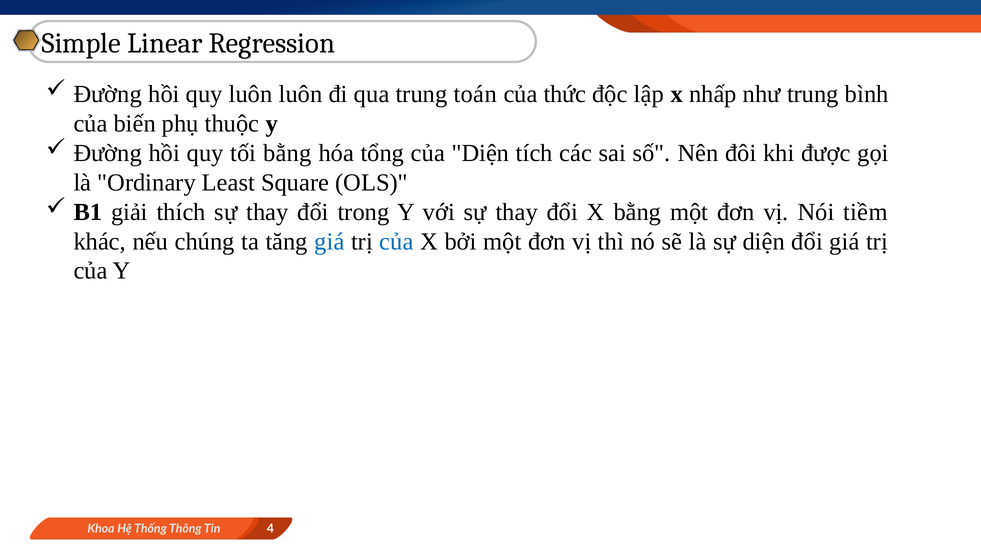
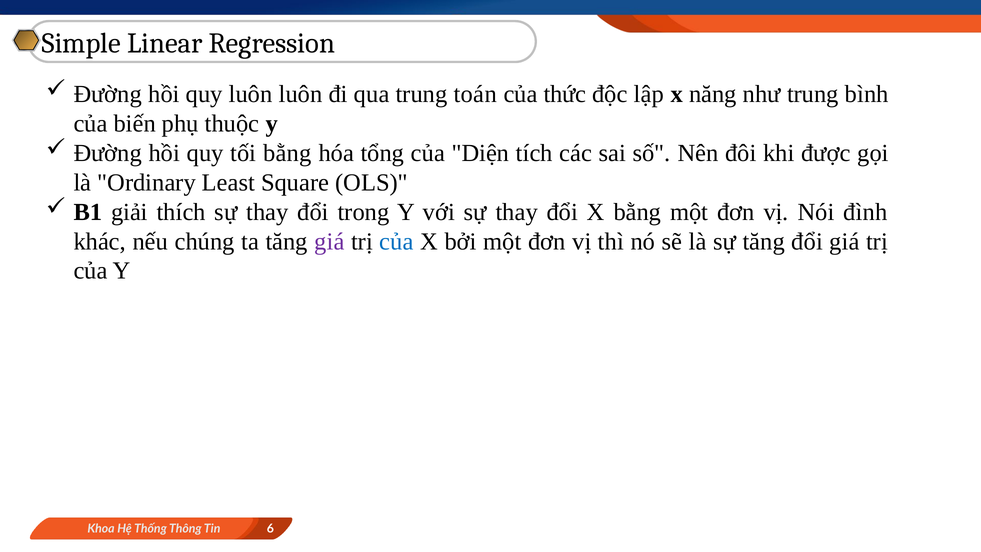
nhấp: nhấp -> năng
tiềm: tiềm -> đình
giá at (329, 241) colour: blue -> purple
sự diện: diện -> tăng
4: 4 -> 6
